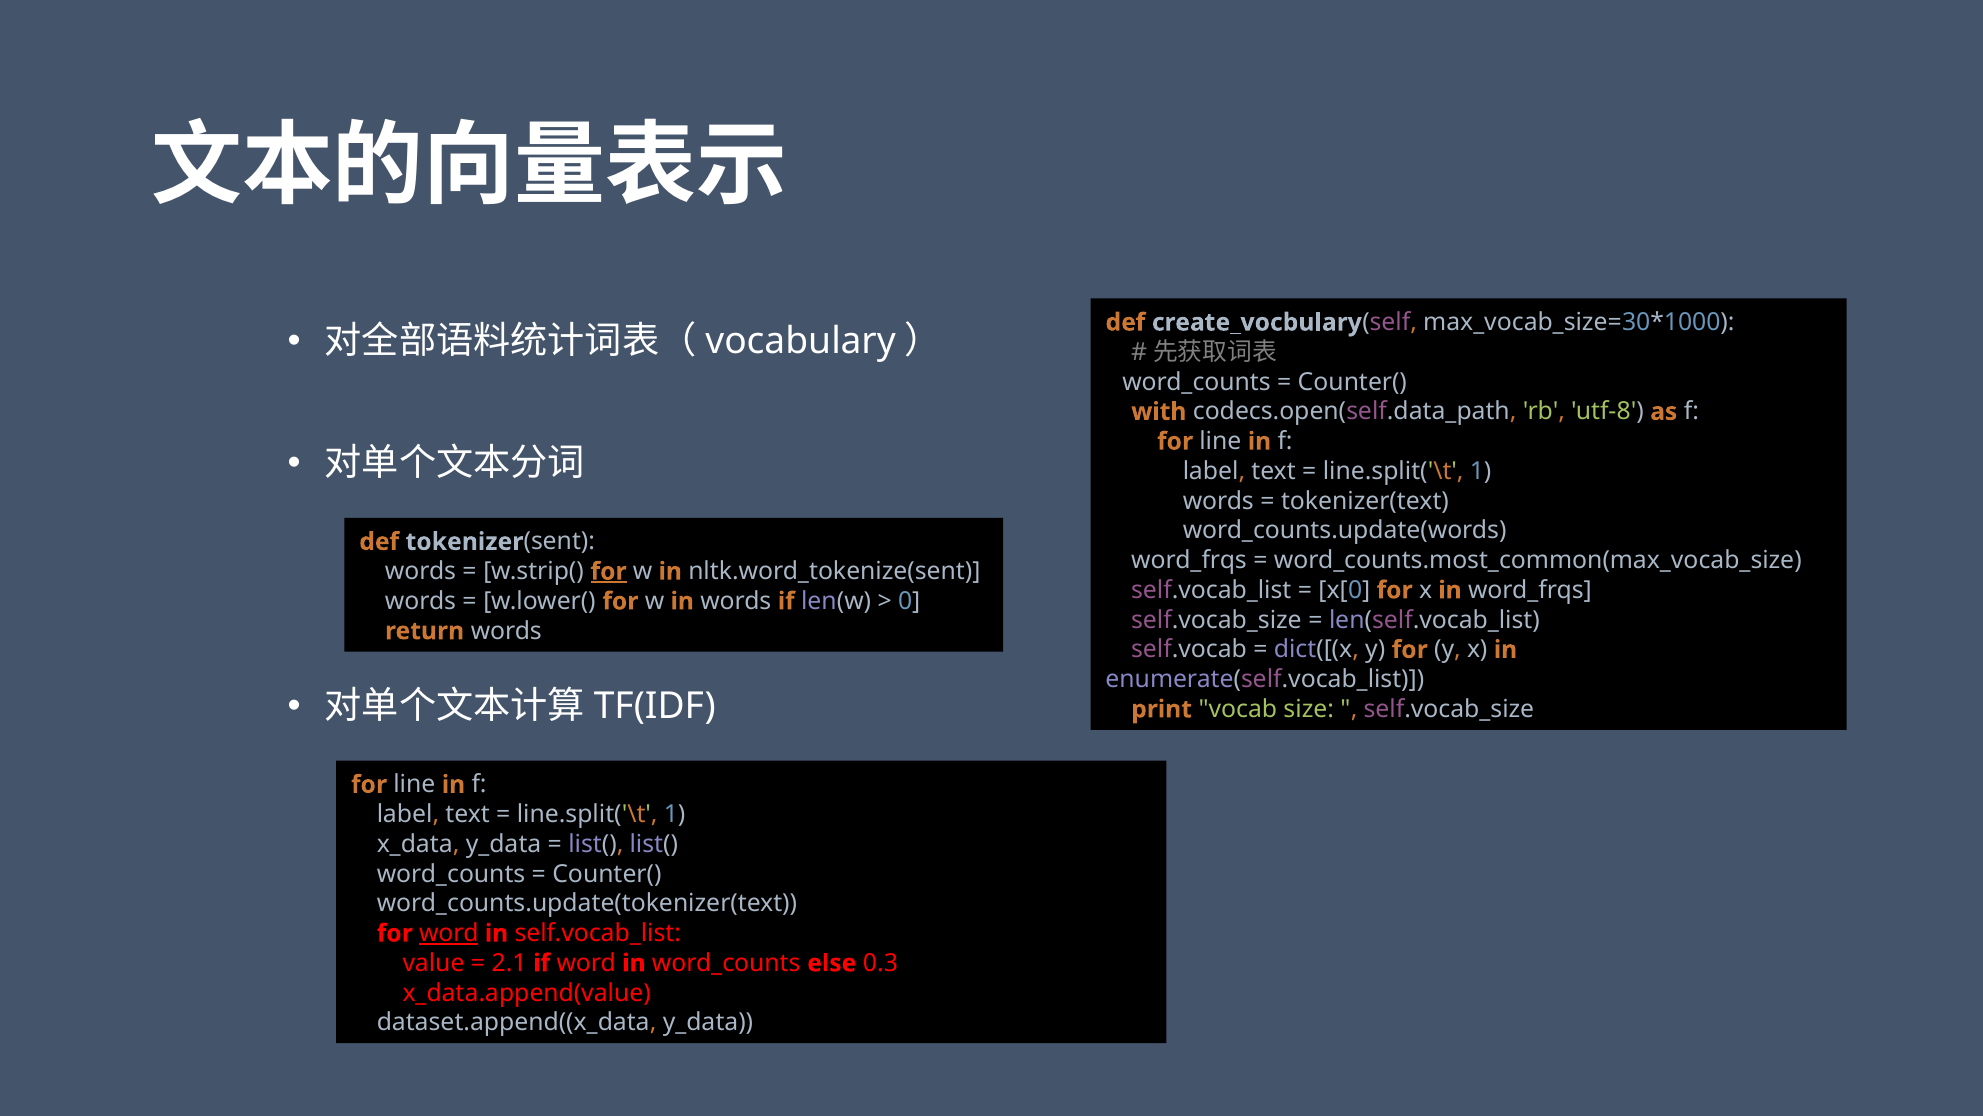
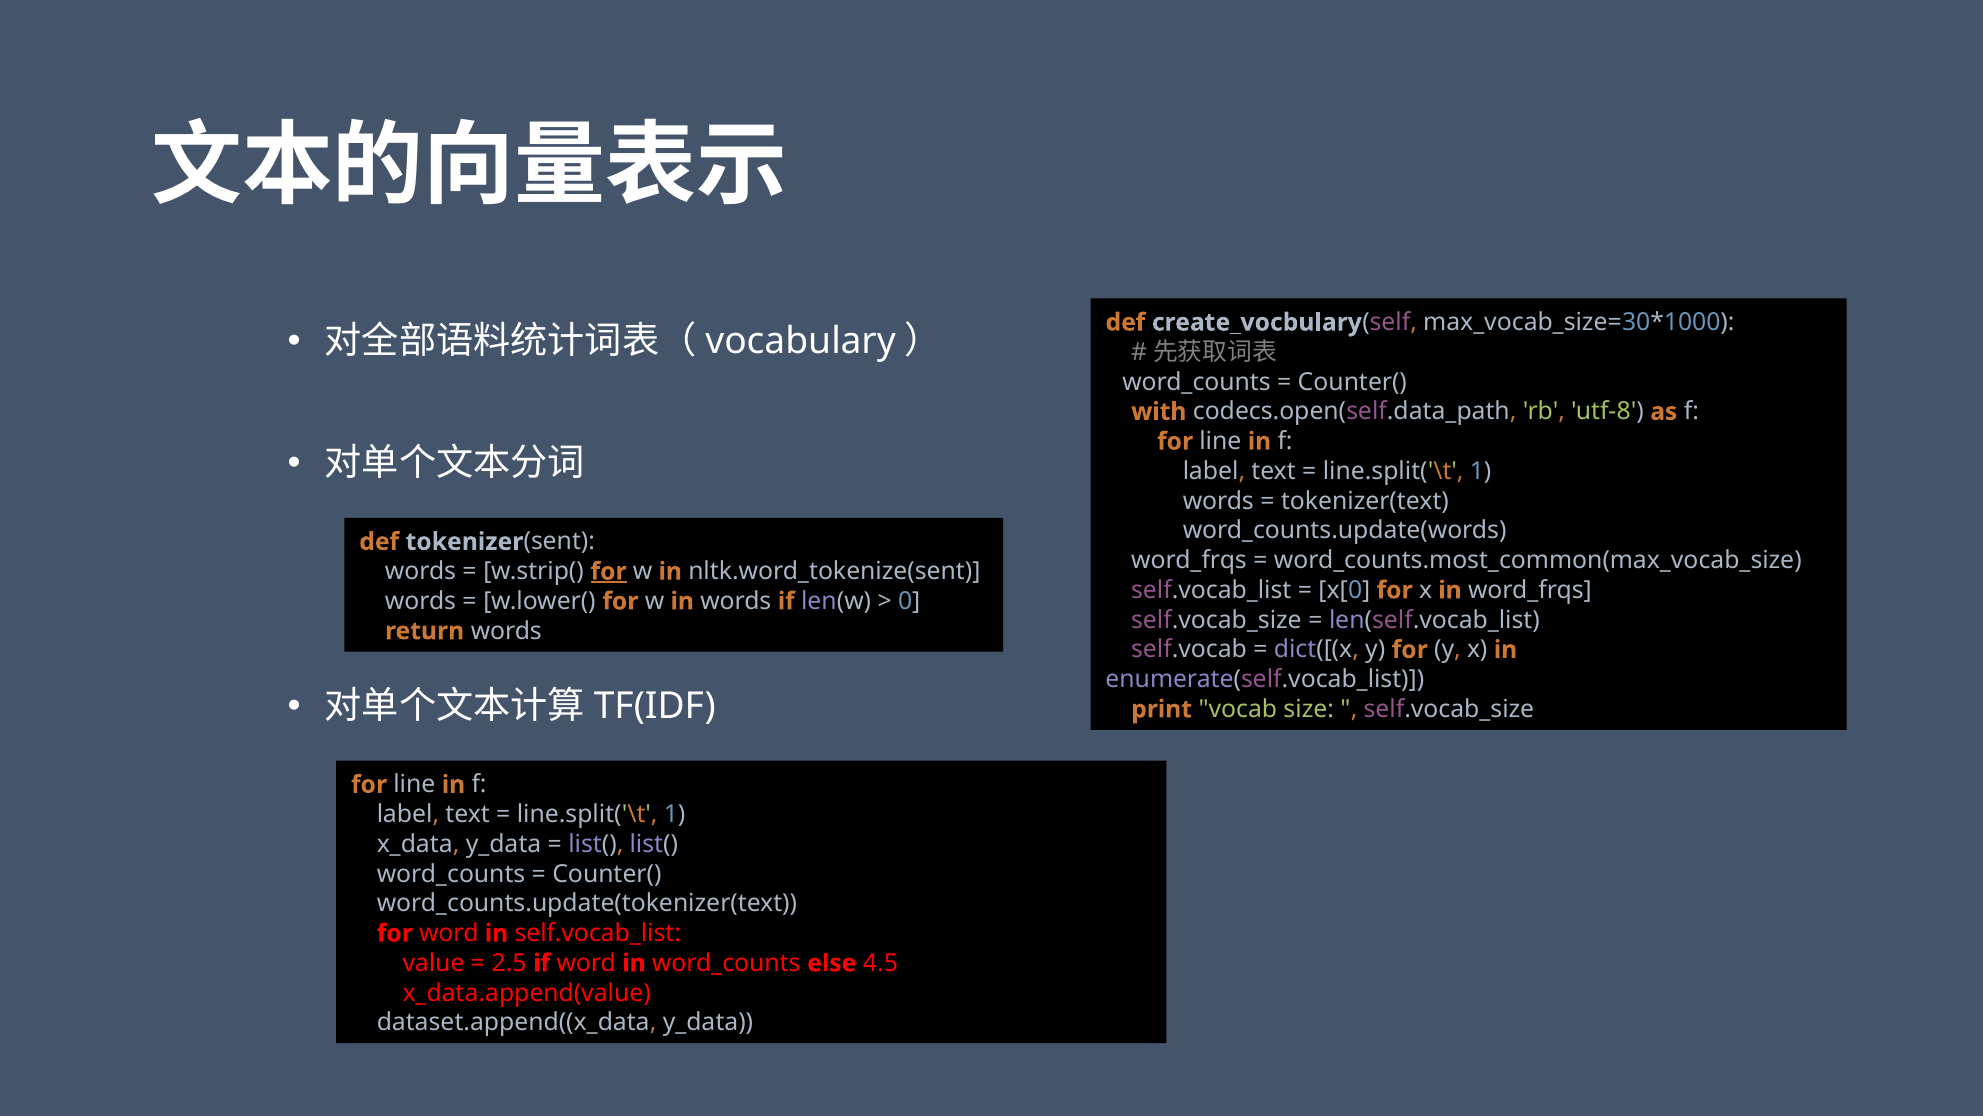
word at (449, 933) underline: present -> none
2.1: 2.1 -> 2.5
0.3: 0.3 -> 4.5
